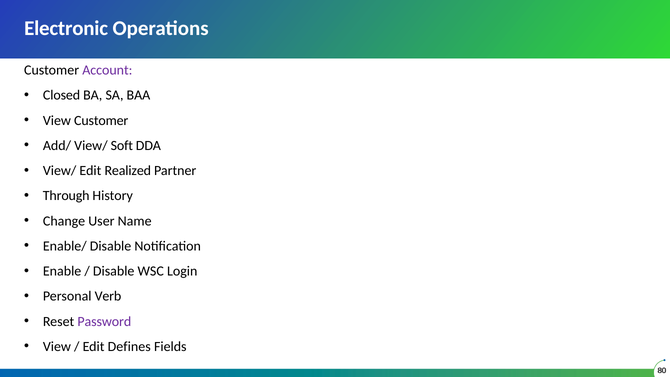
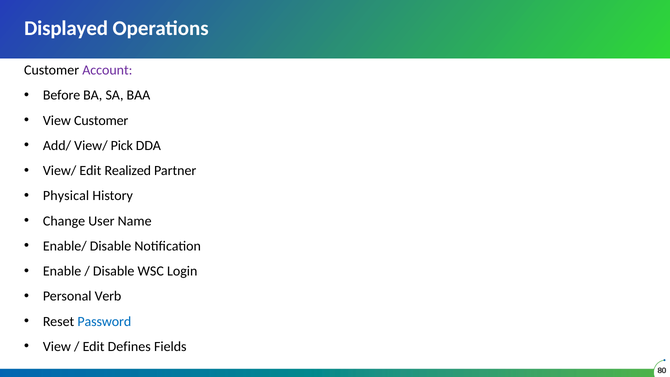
Electronic: Electronic -> Displayed
Closed: Closed -> Before
Soft: Soft -> Pick
Through: Through -> Physical
Password colour: purple -> blue
